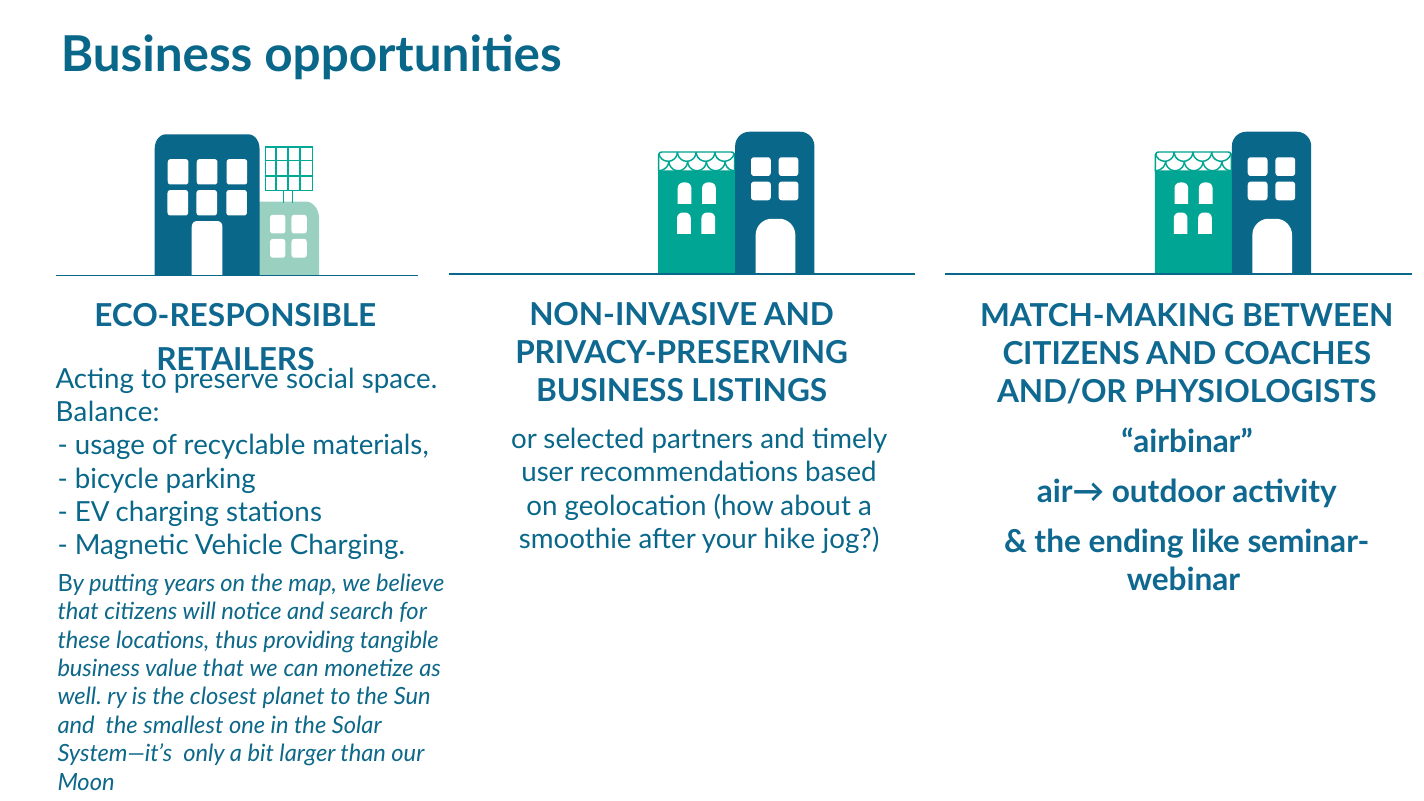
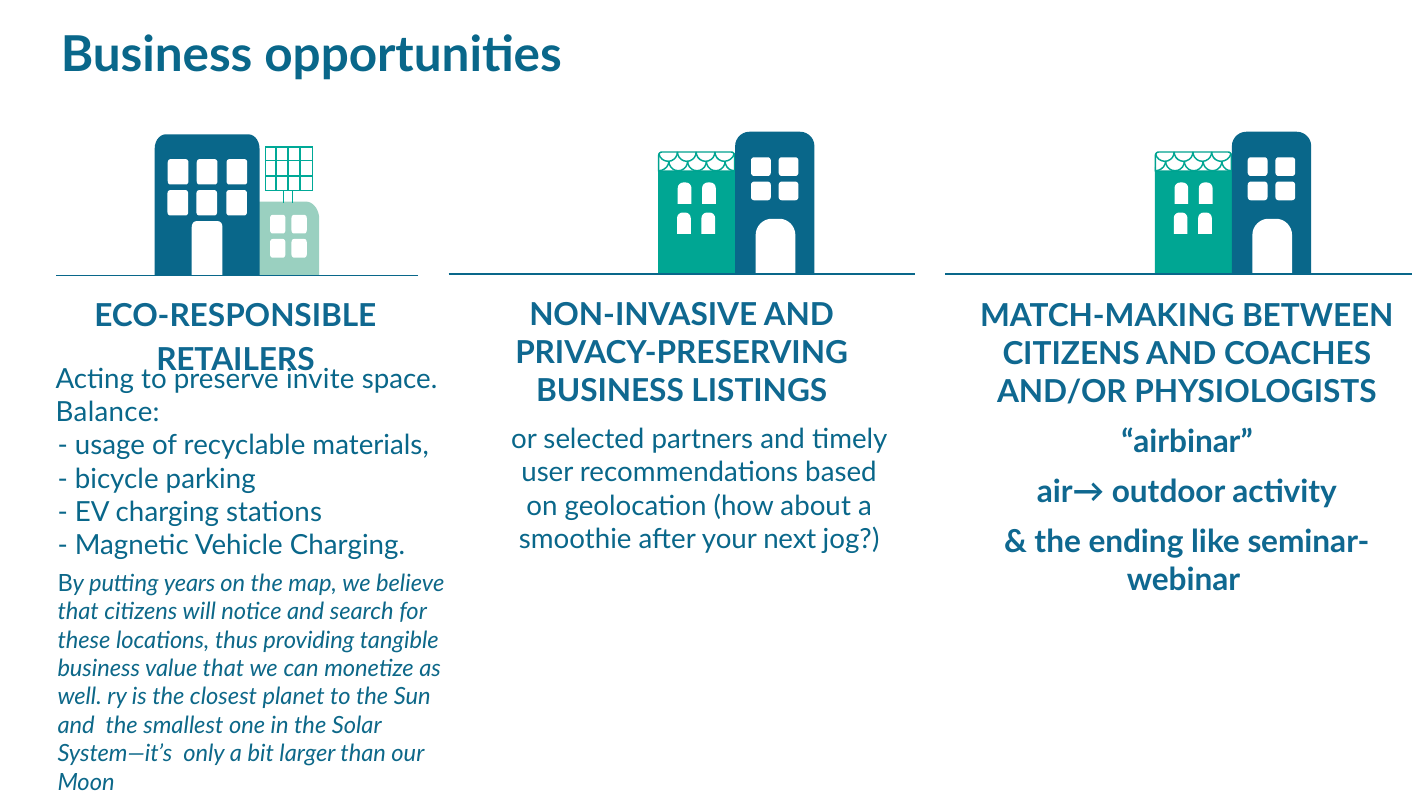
social at (320, 379): social -> invite
hike: hike -> next
